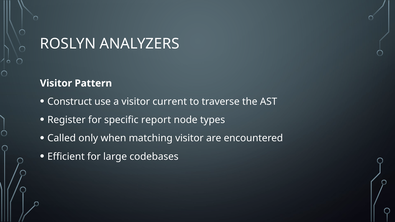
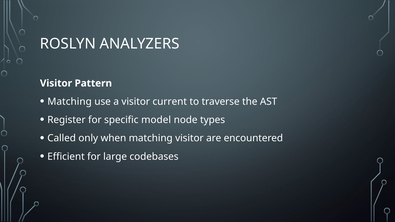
Construct at (70, 102): Construct -> Matching
report: report -> model
